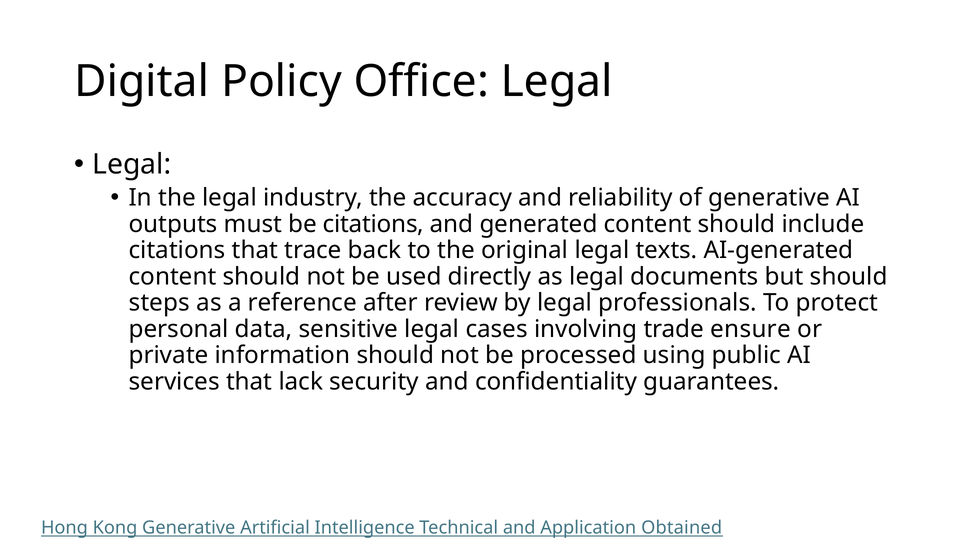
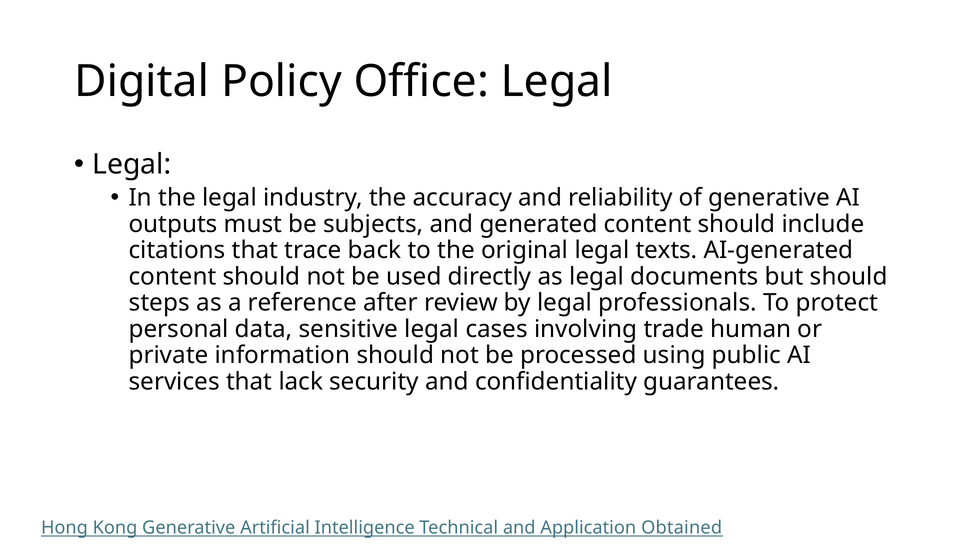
be citations: citations -> subjects
ensure: ensure -> human
